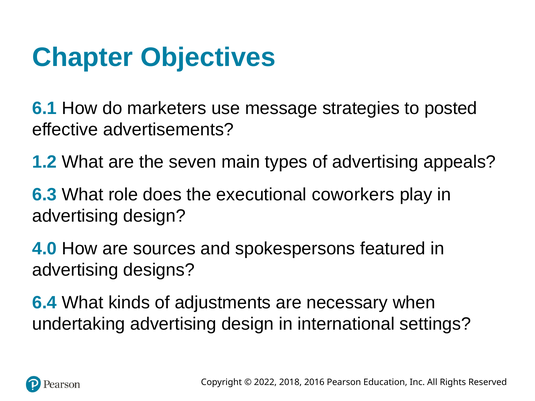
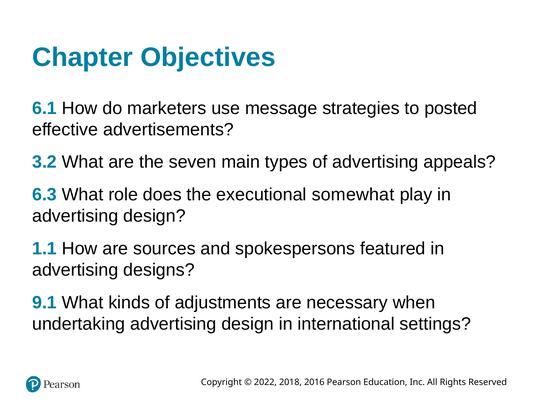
1.2: 1.2 -> 3.2
coworkers: coworkers -> somewhat
4.0: 4.0 -> 1.1
6.4: 6.4 -> 9.1
